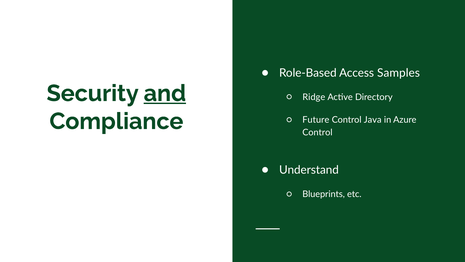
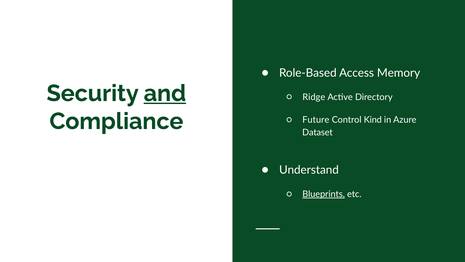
Samples: Samples -> Memory
Java: Java -> Kind
Control at (317, 132): Control -> Dataset
Blueprints underline: none -> present
